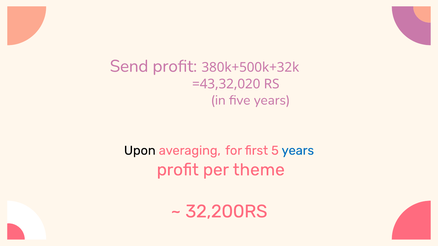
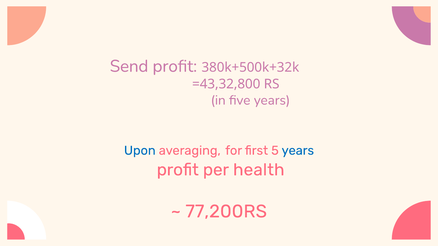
=43,32,020: =43,32,020 -> =43,32,800
Upon colour: black -> blue
theme: theme -> health
32,200RS: 32,200RS -> 77,200RS
